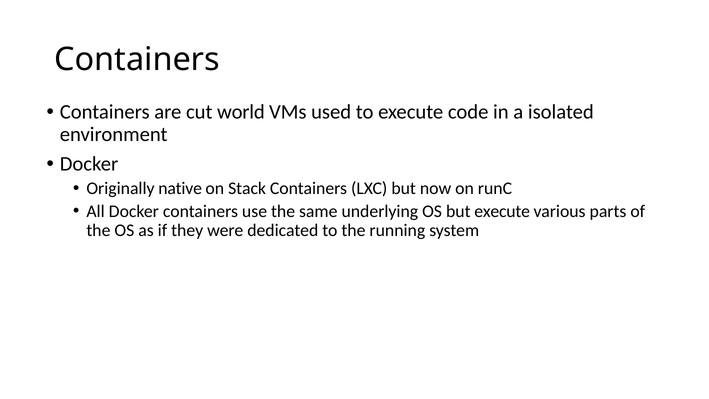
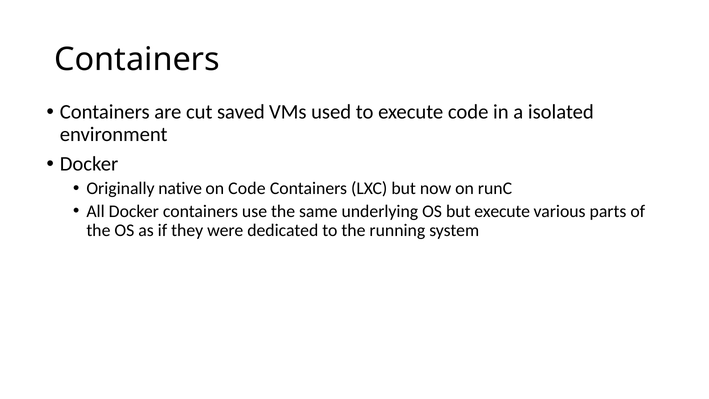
world: world -> saved
on Stack: Stack -> Code
